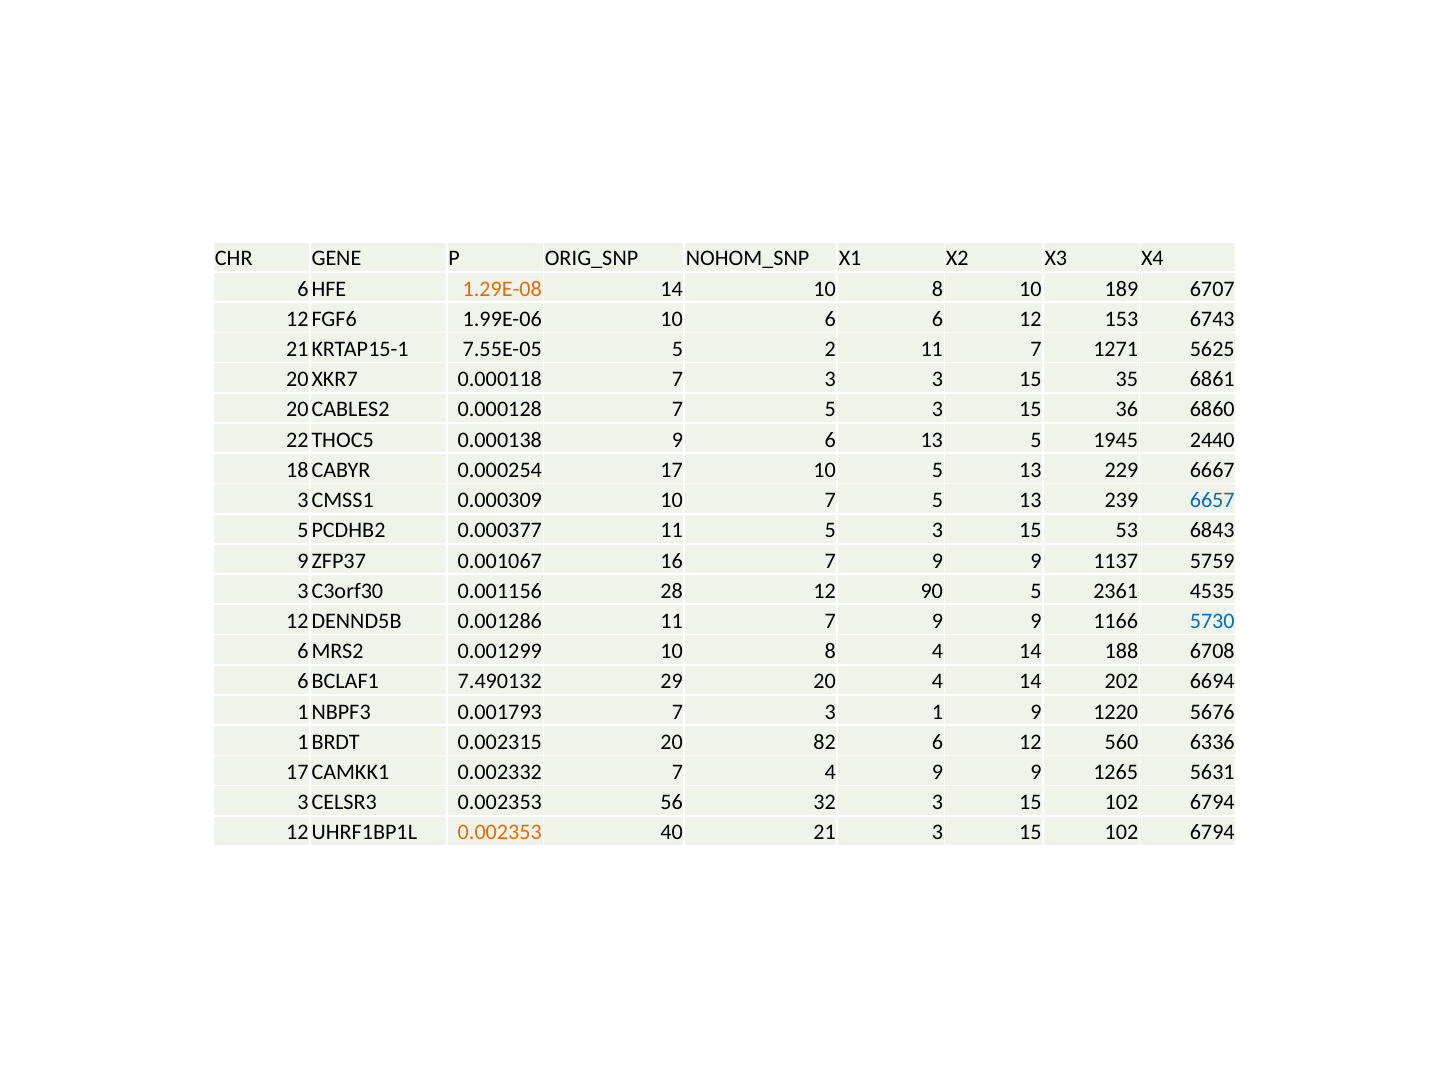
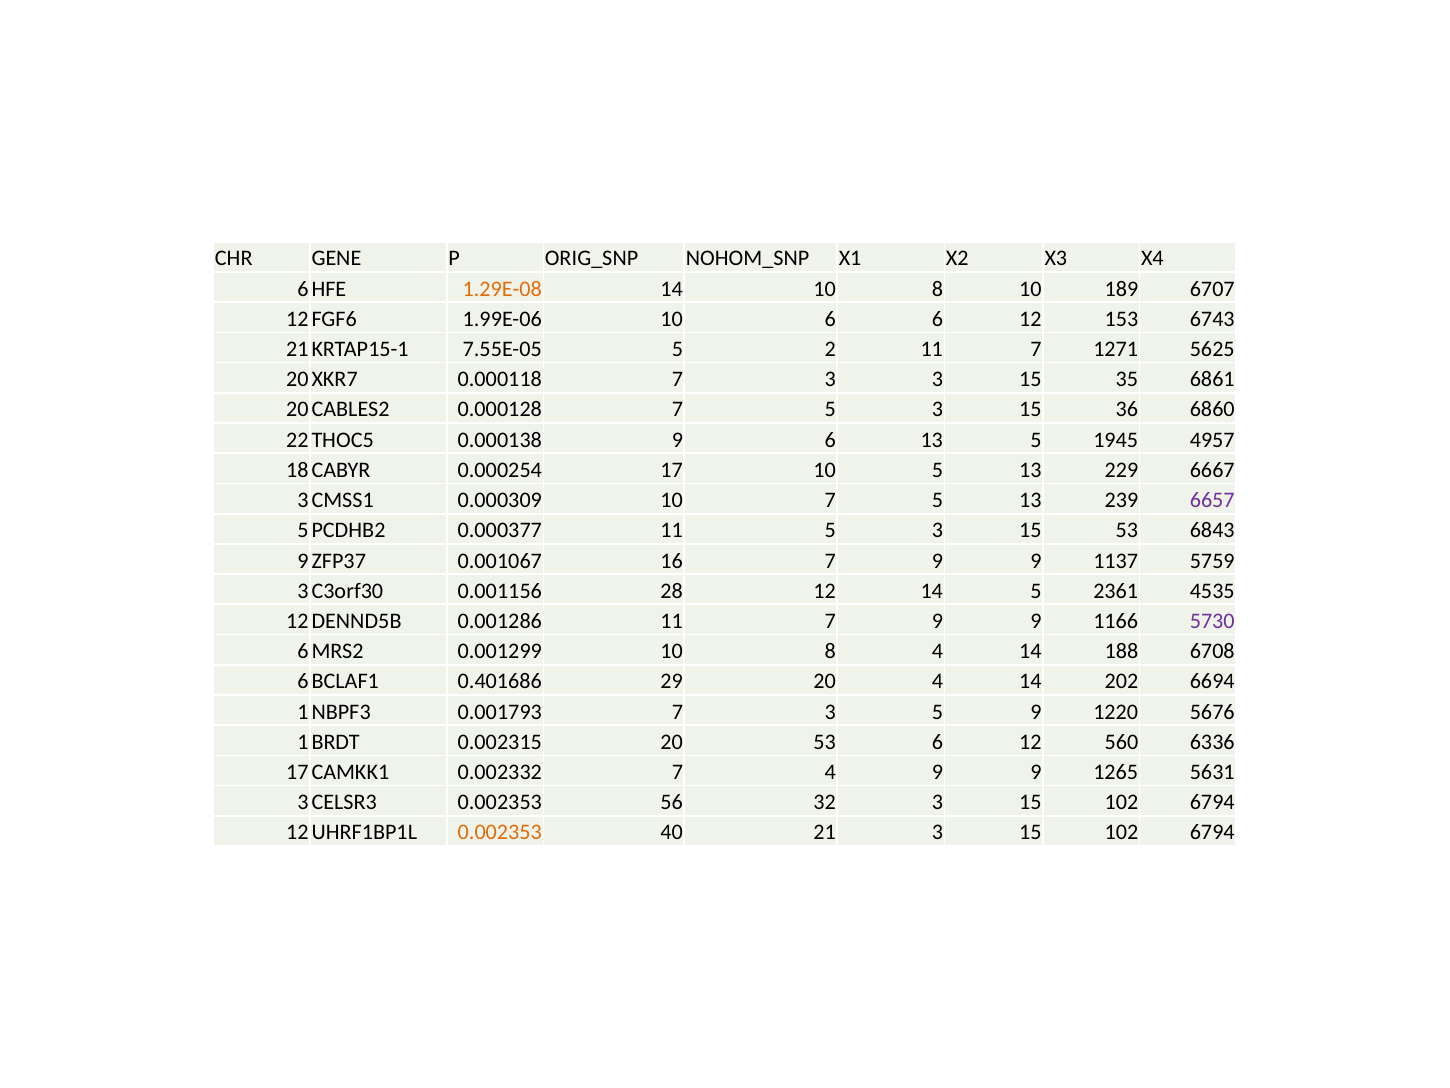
2440: 2440 -> 4957
6657 colour: blue -> purple
12 90: 90 -> 14
5730 colour: blue -> purple
7.490132: 7.490132 -> 0.401686
3 1: 1 -> 5
20 82: 82 -> 53
